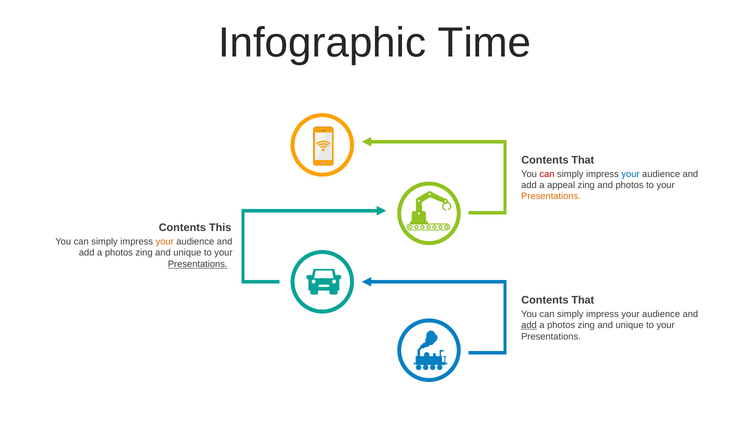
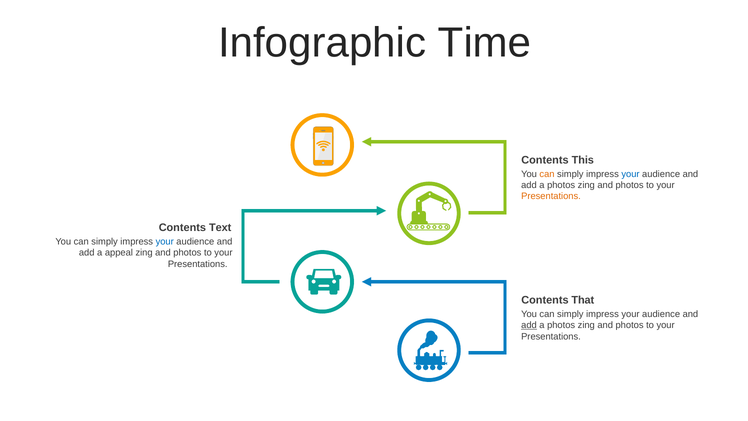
That at (583, 160): That -> This
can at (547, 174) colour: red -> orange
appeal at (561, 185): appeal -> photos
This: This -> Text
your at (165, 241) colour: orange -> blue
photos at (119, 253): photos -> appeal
unique at (187, 253): unique -> photos
Presentations at (198, 264) underline: present -> none
unique at (630, 325): unique -> photos
